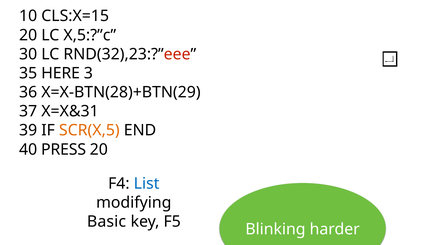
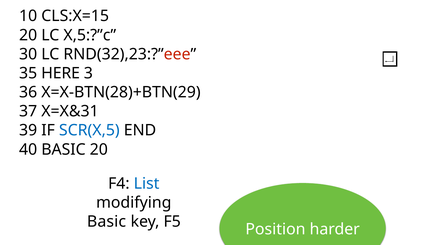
SCR(X,5 colour: orange -> blue
40 PRESS: PRESS -> BASIC
Blinking: Blinking -> Position
